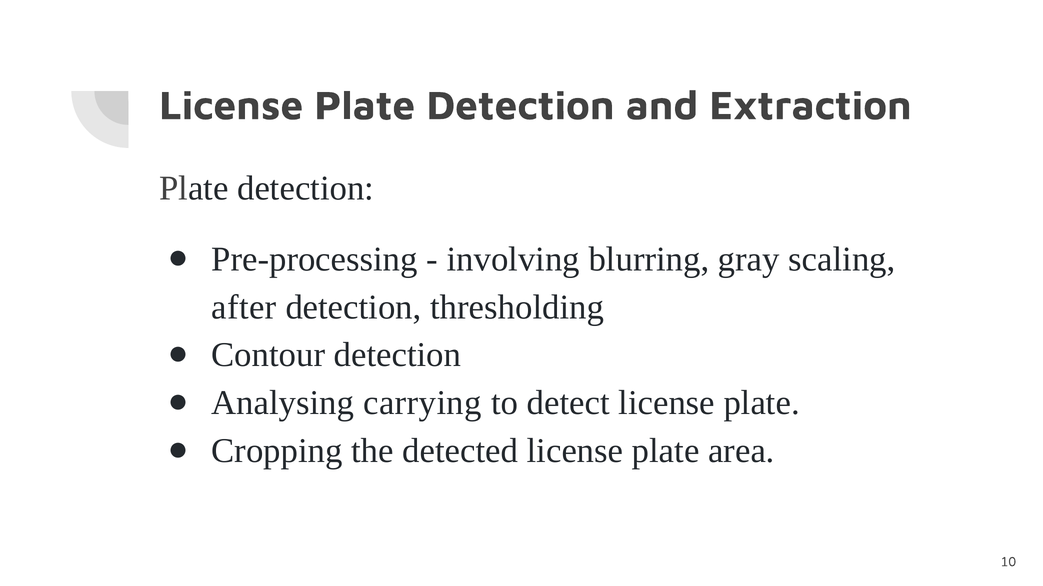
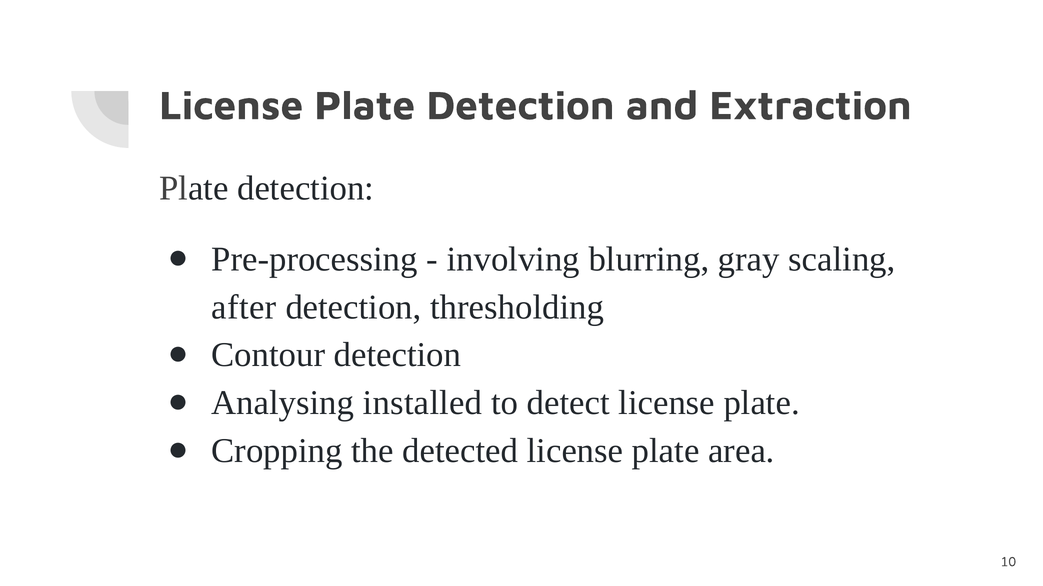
carrying: carrying -> installed
